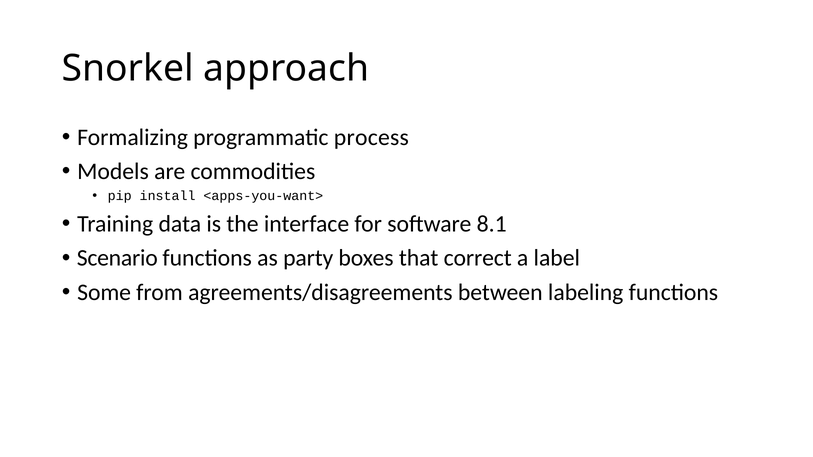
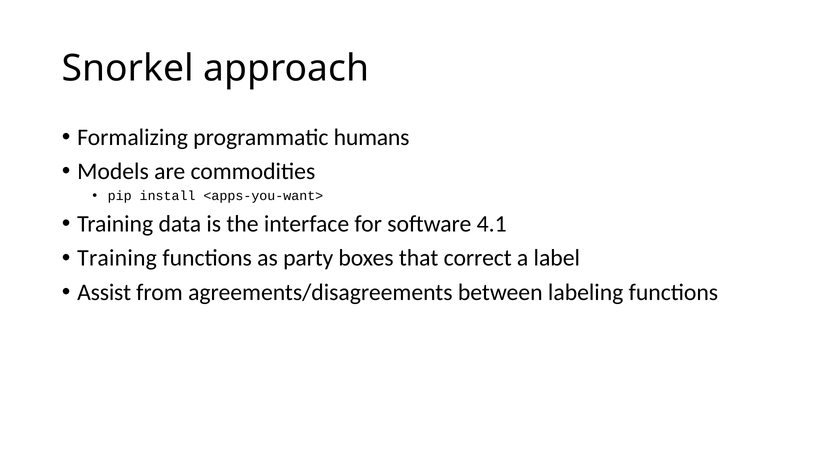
process: process -> humans
8.1: 8.1 -> 4.1
Scenario at (117, 258): Scenario -> Training
Some: Some -> Assist
